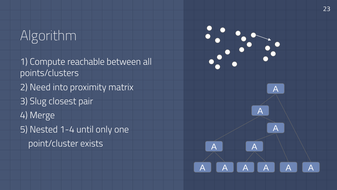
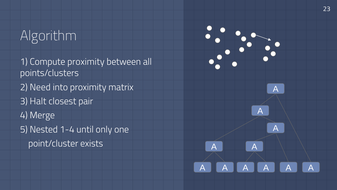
Compute reachable: reachable -> proximity
Slug: Slug -> Halt
